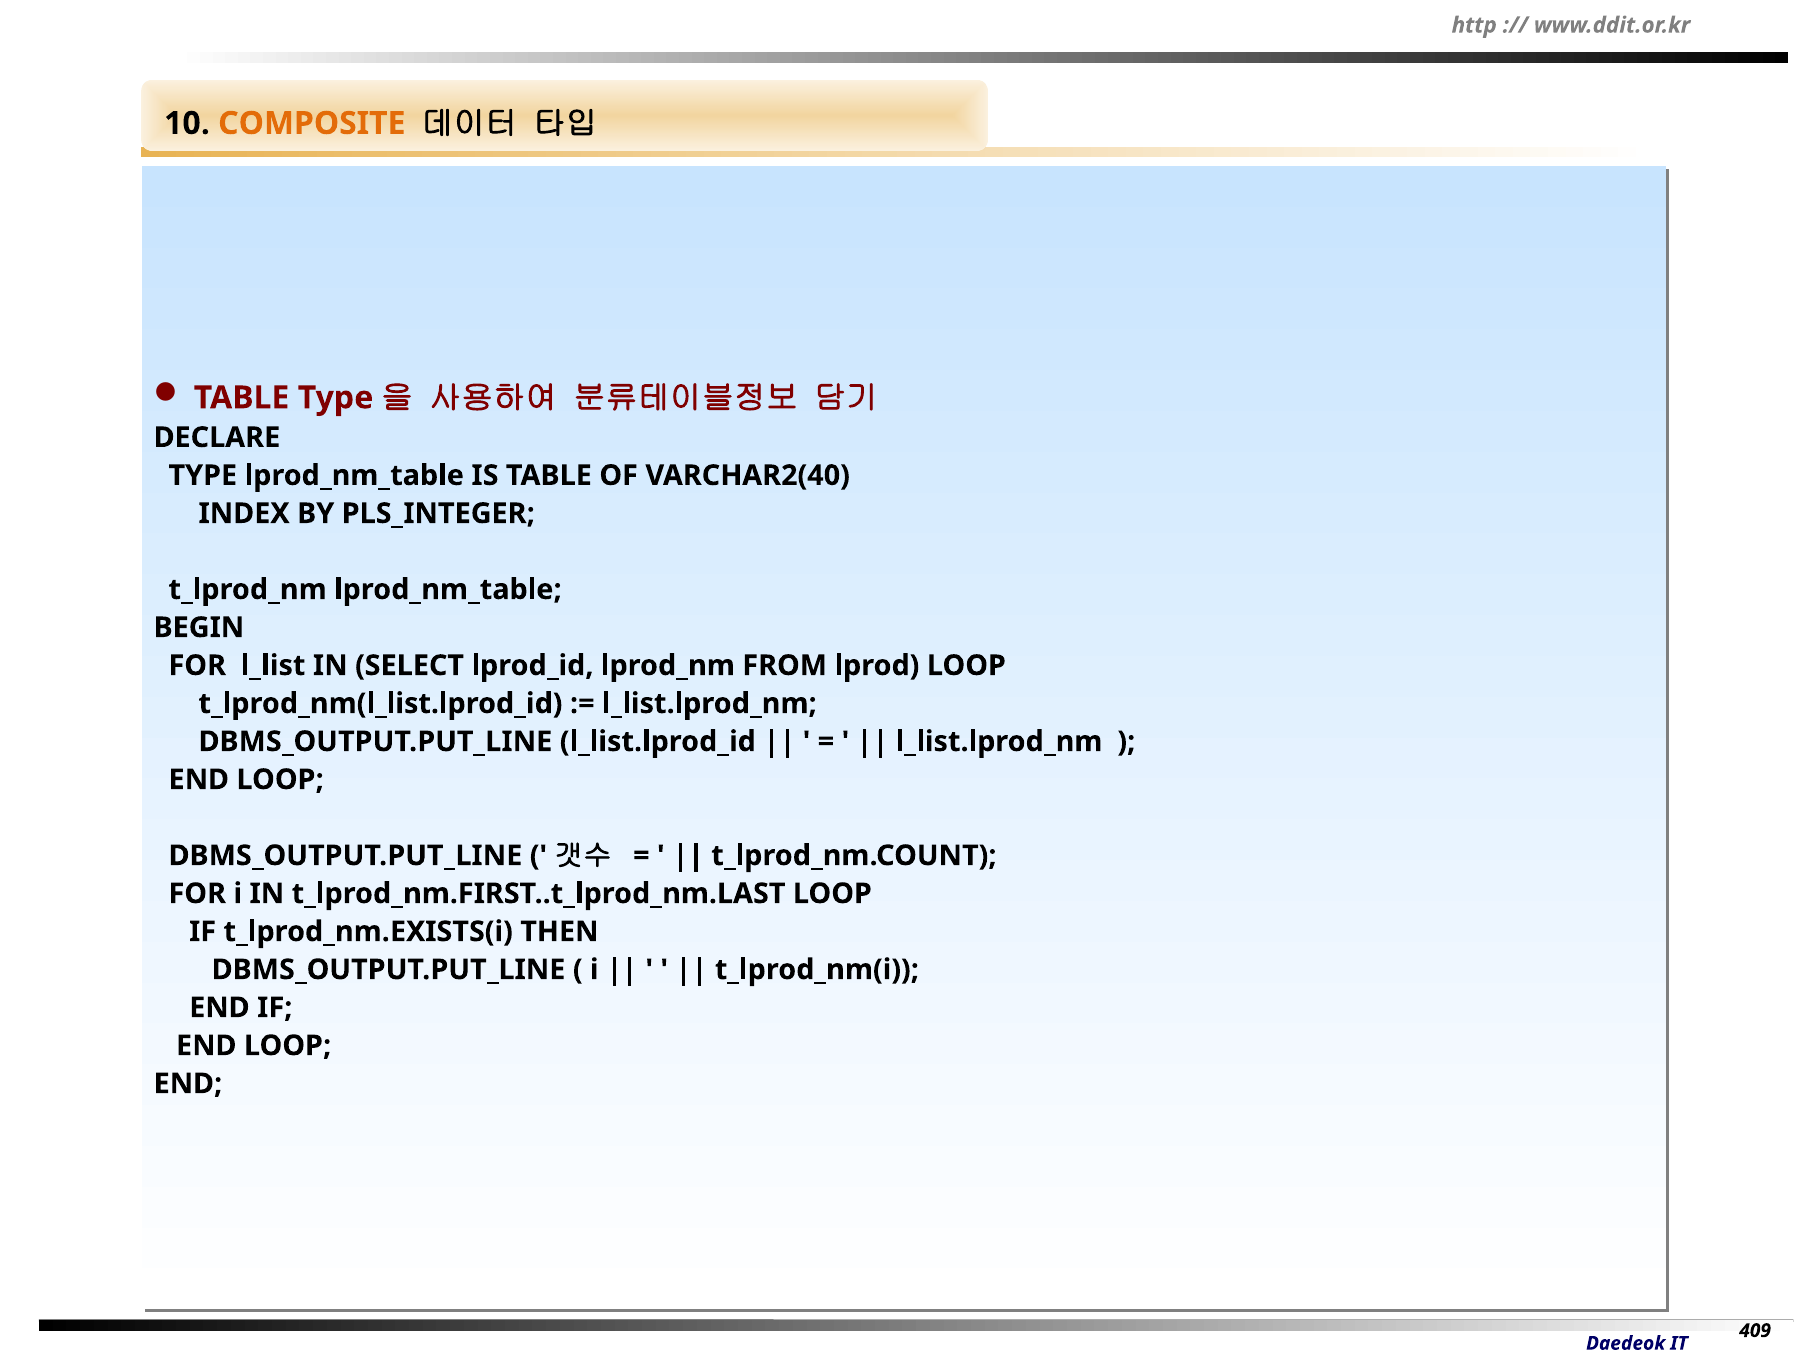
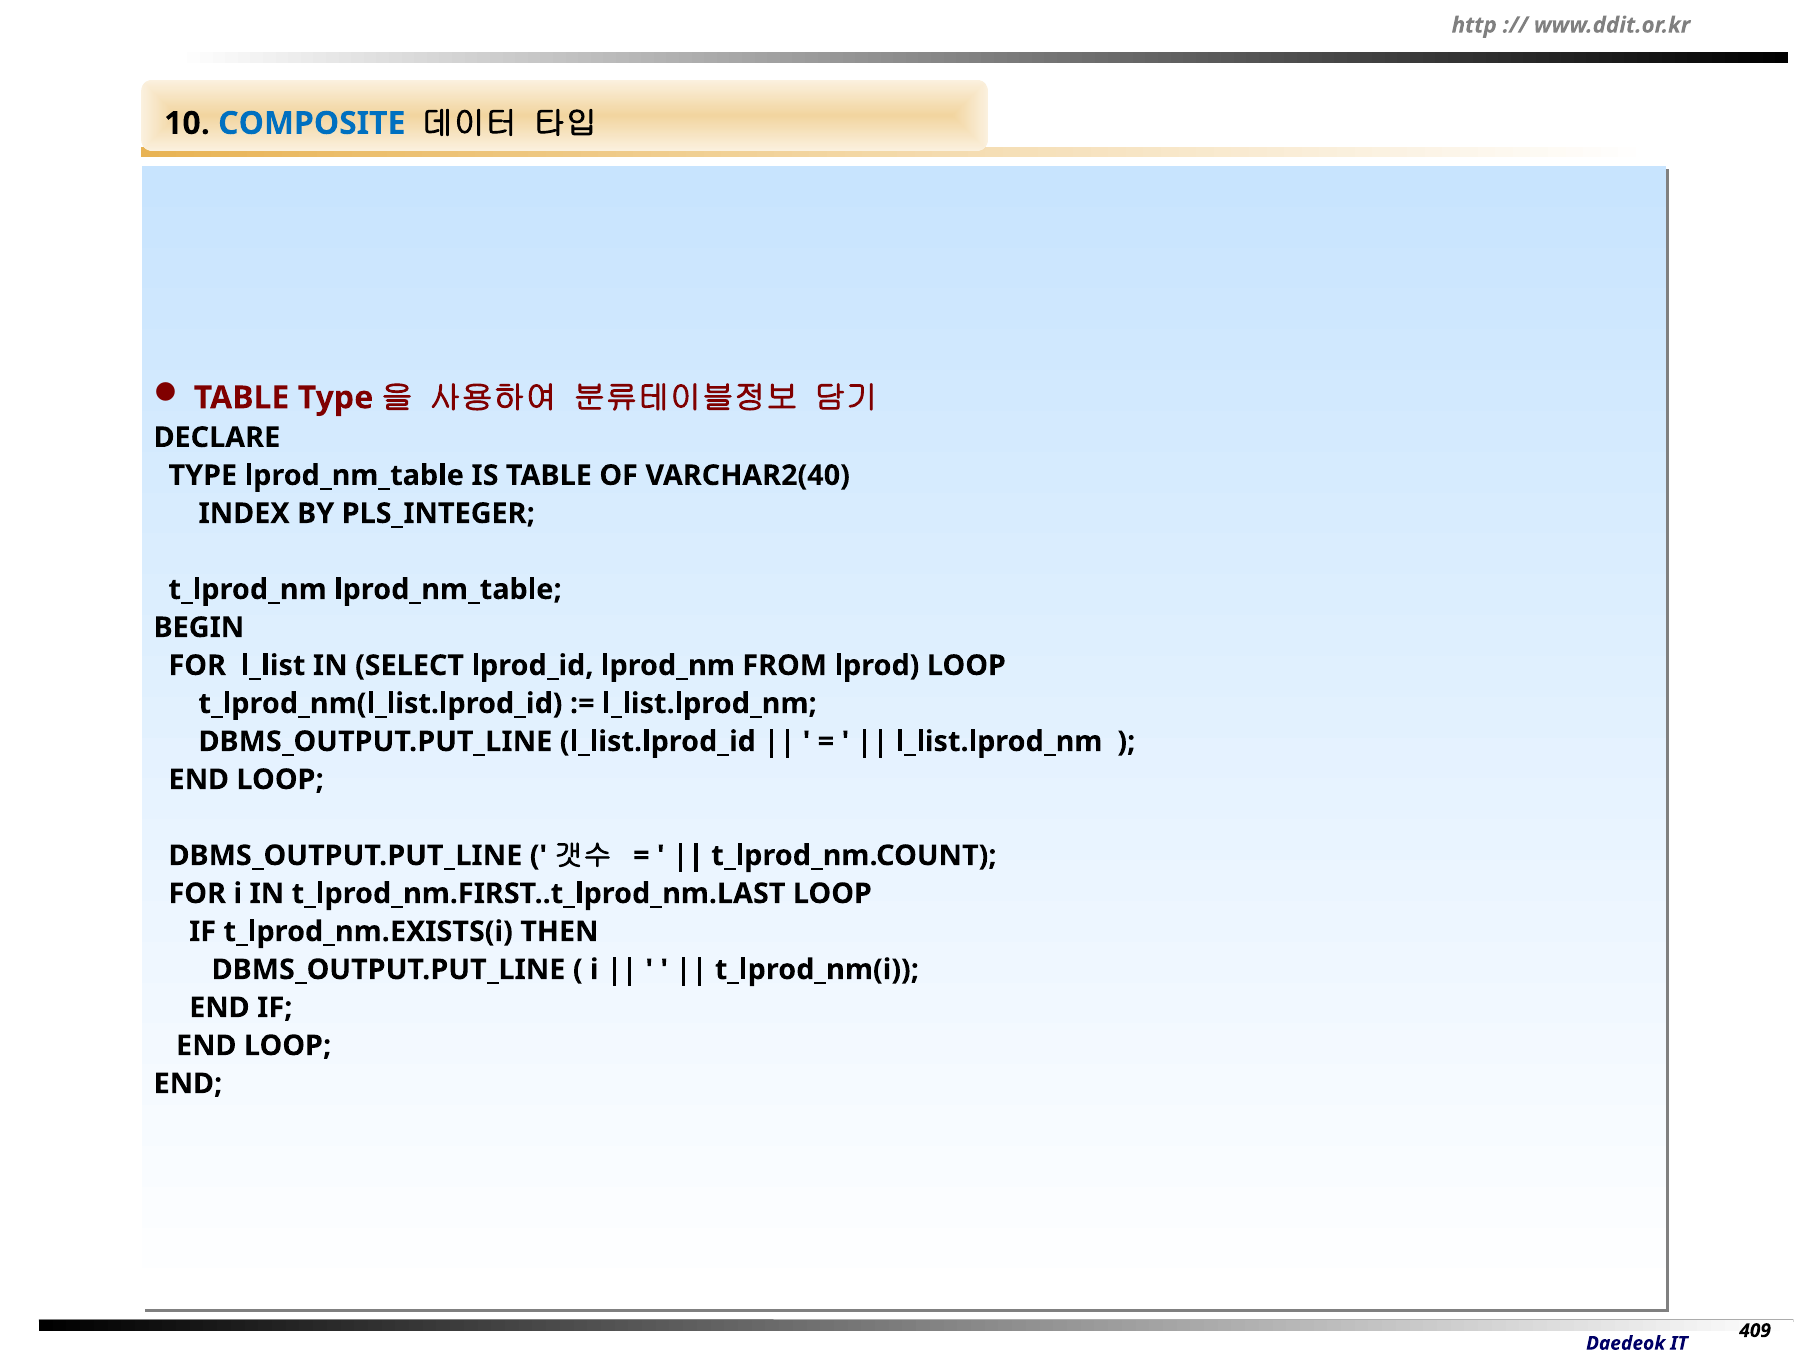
COMPOSITE colour: orange -> blue
